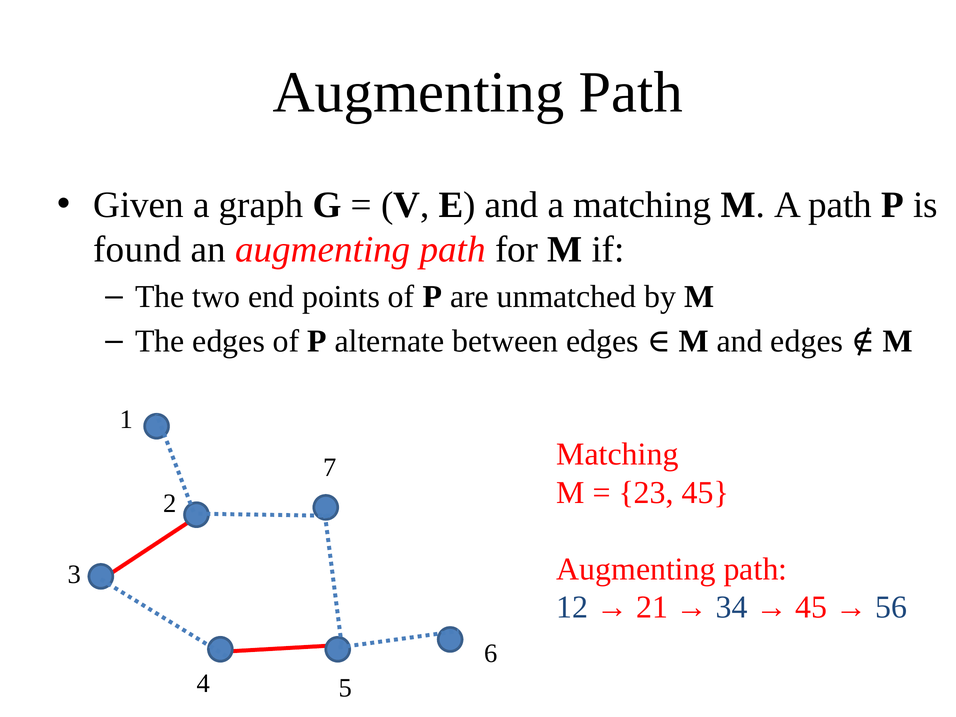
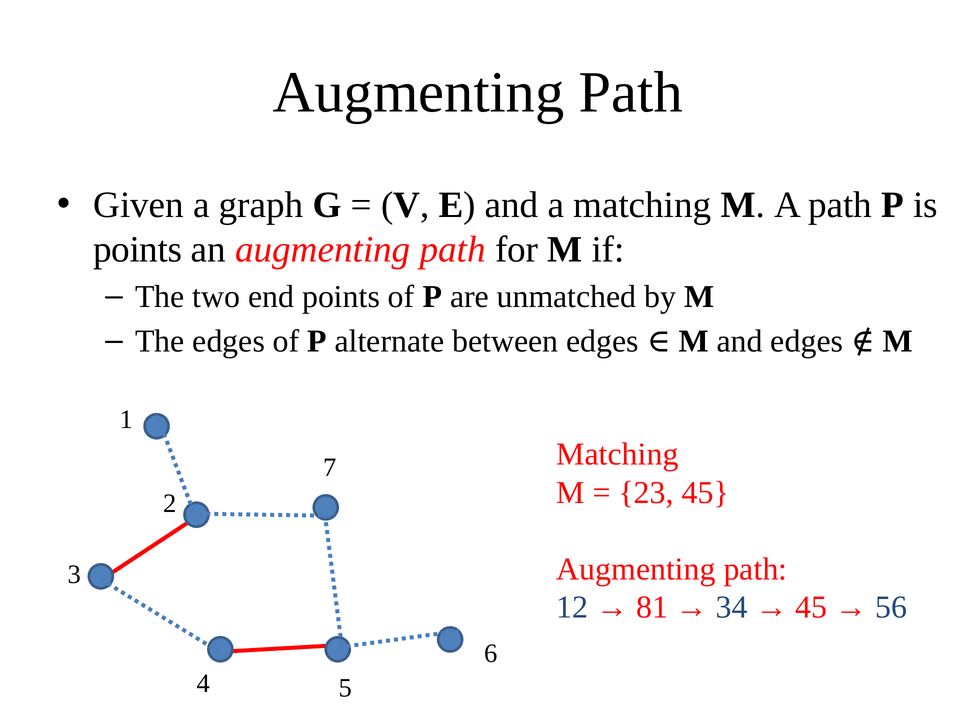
found at (137, 249): found -> points
21: 21 -> 81
